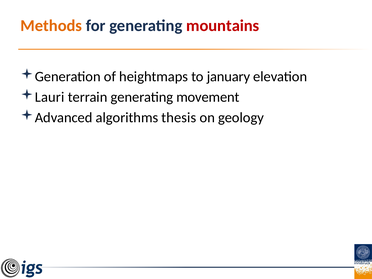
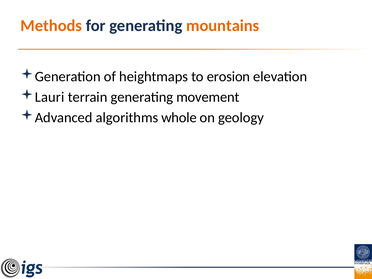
mountains colour: red -> orange
january: january -> erosion
thesis: thesis -> whole
